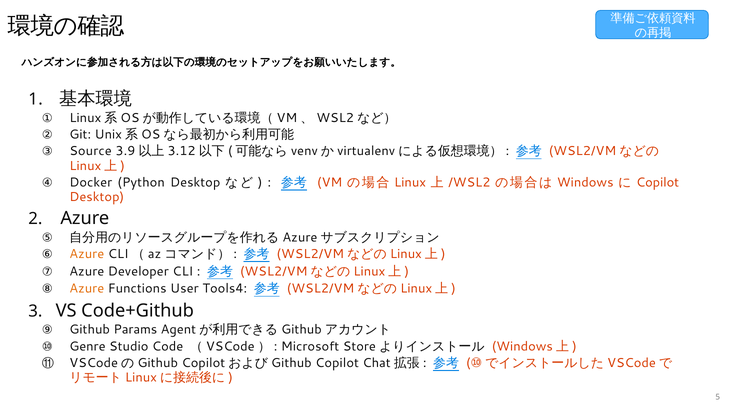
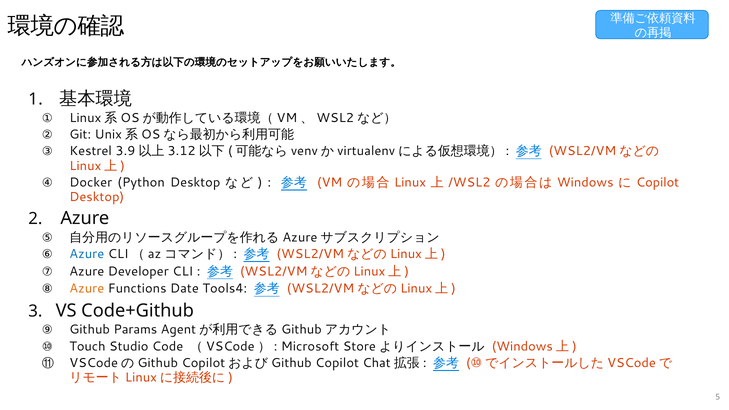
Source: Source -> Kestrel
Azure at (87, 254) colour: orange -> blue
User: User -> Date
Genre: Genre -> Touch
